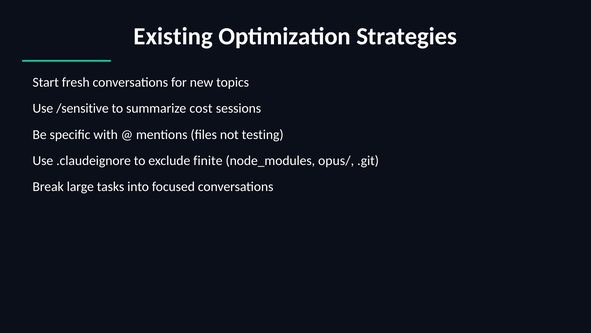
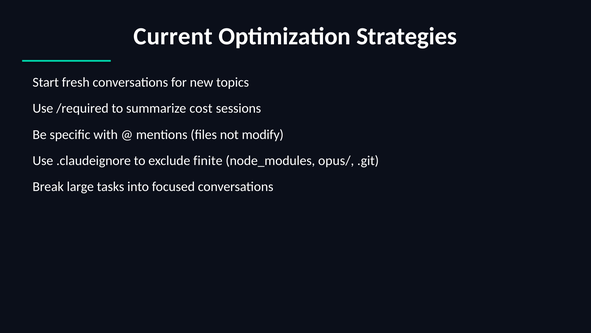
Existing: Existing -> Current
/sensitive: /sensitive -> /required
testing: testing -> modify
